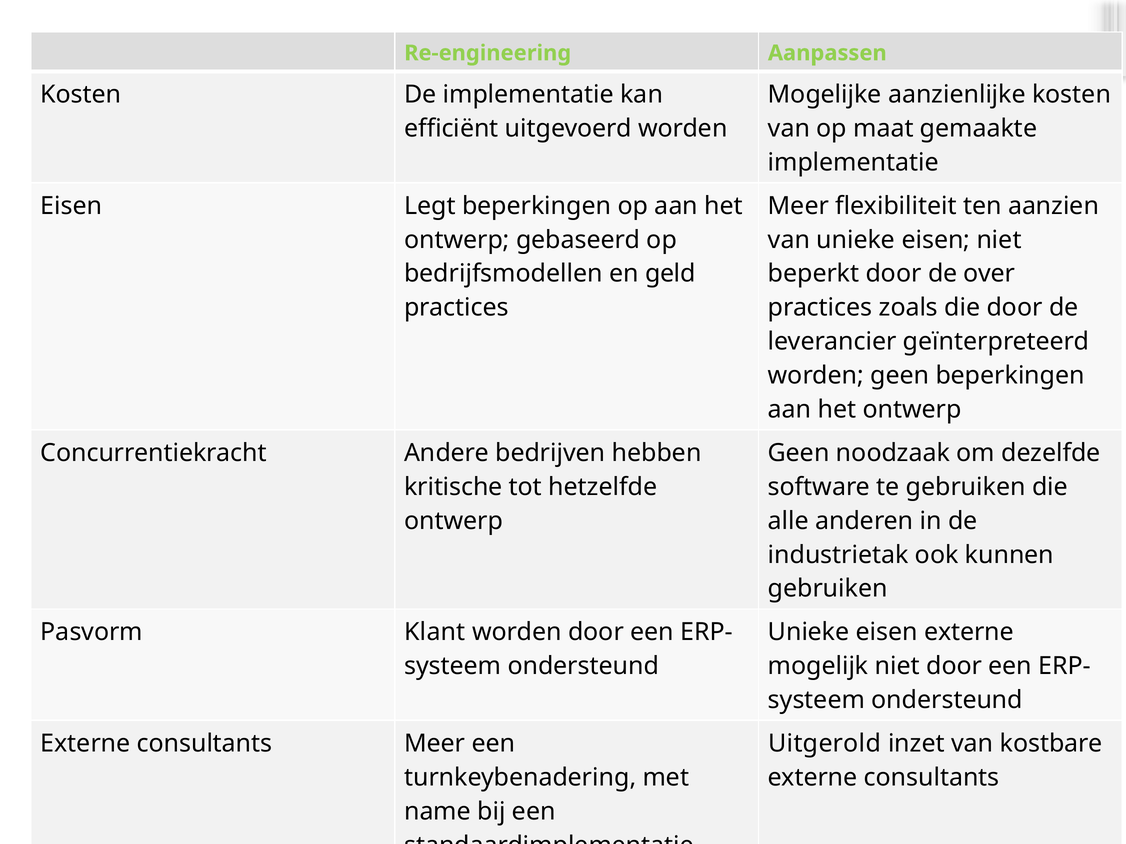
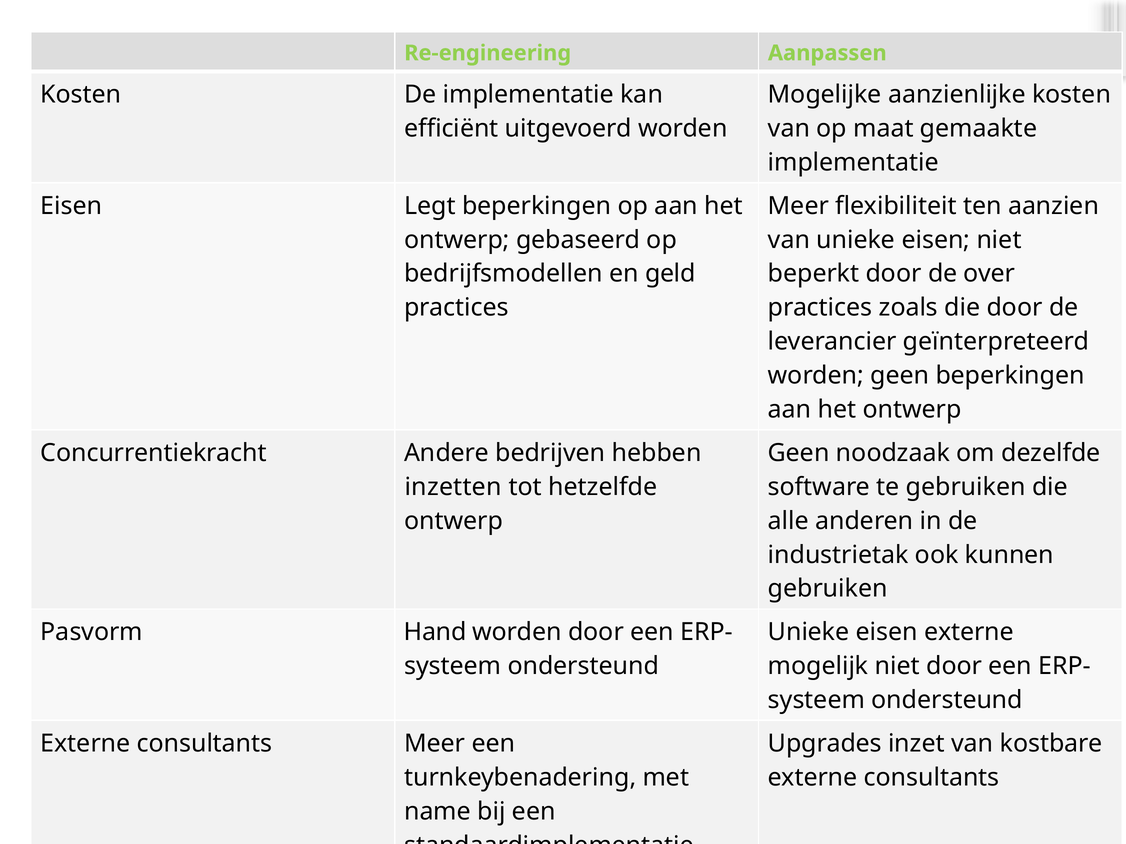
kritische: kritische -> inzetten
Klant: Klant -> Hand
Uitgerold: Uitgerold -> Upgrades
